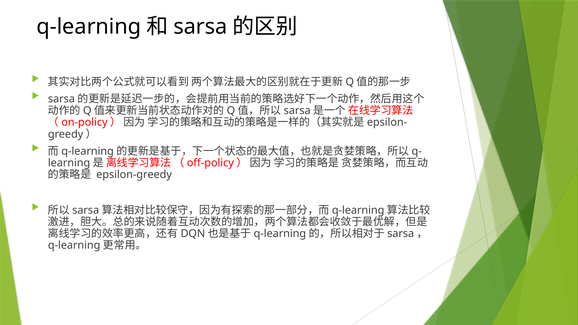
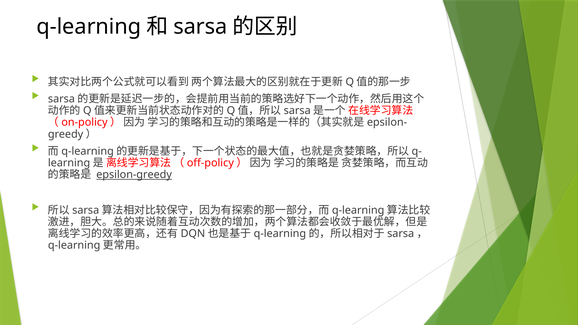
epsilon-greedy underline: none -> present
